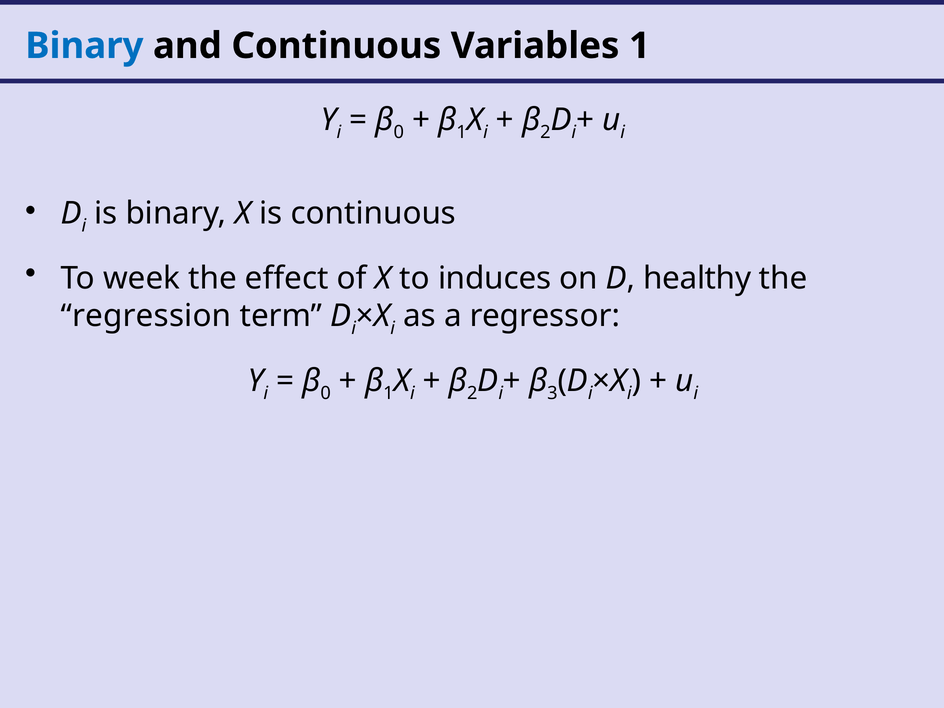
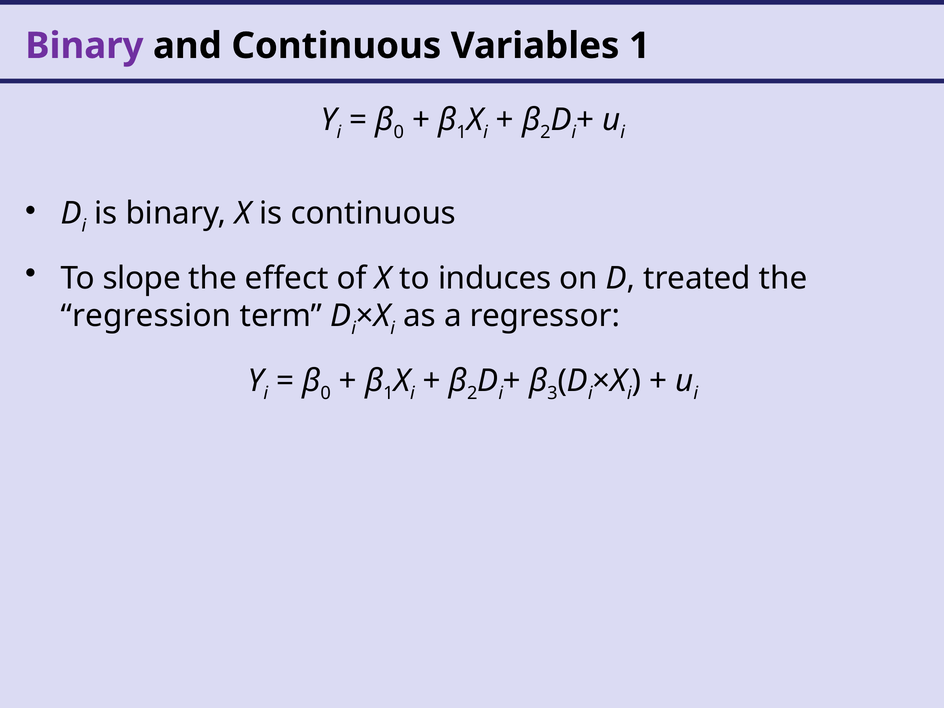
Binary at (84, 46) colour: blue -> purple
week: week -> slope
healthy: healthy -> treated
